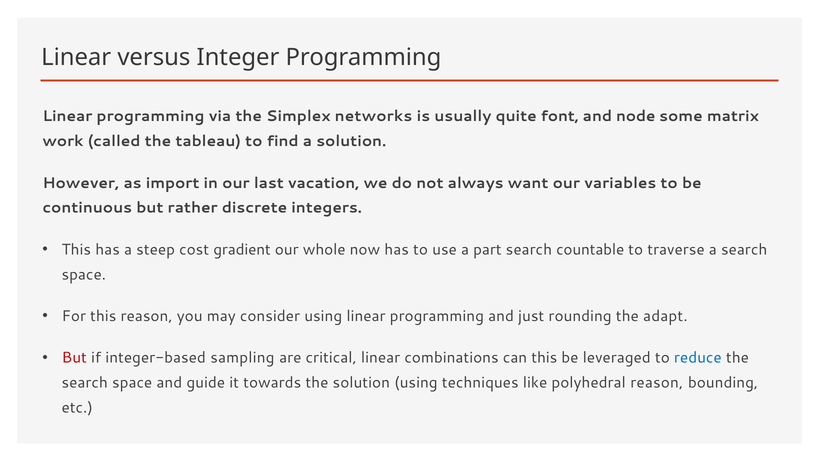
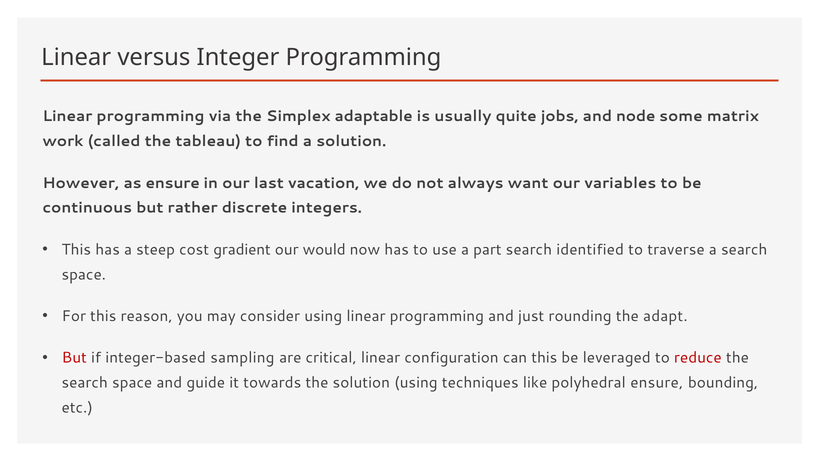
networks: networks -> adaptable
font: font -> jobs
as import: import -> ensure
whole: whole -> would
countable: countable -> identified
combinations: combinations -> configuration
reduce colour: blue -> red
polyhedral reason: reason -> ensure
